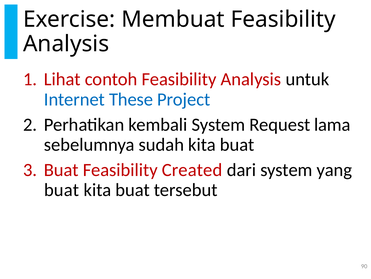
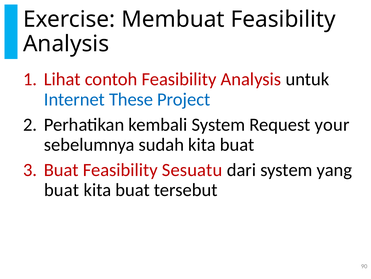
lama: lama -> your
Created: Created -> Sesuatu
